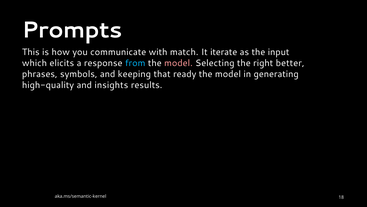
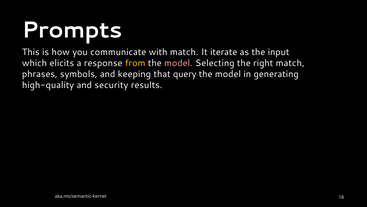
from colour: light blue -> yellow
right better: better -> match
ready: ready -> query
insights: insights -> security
